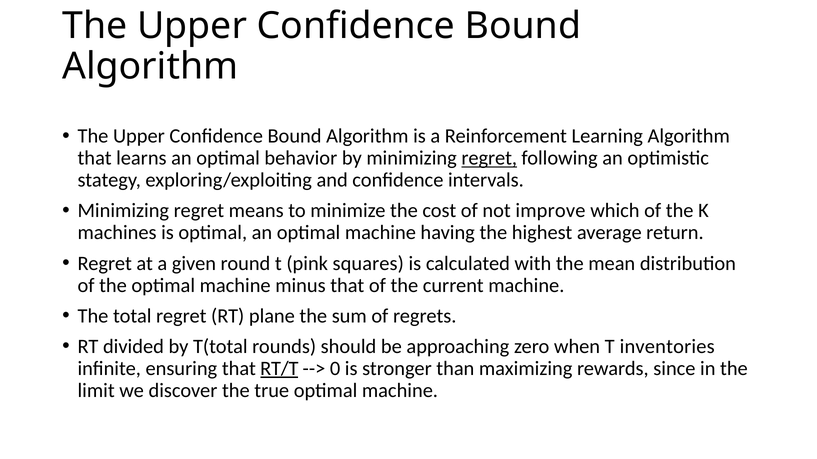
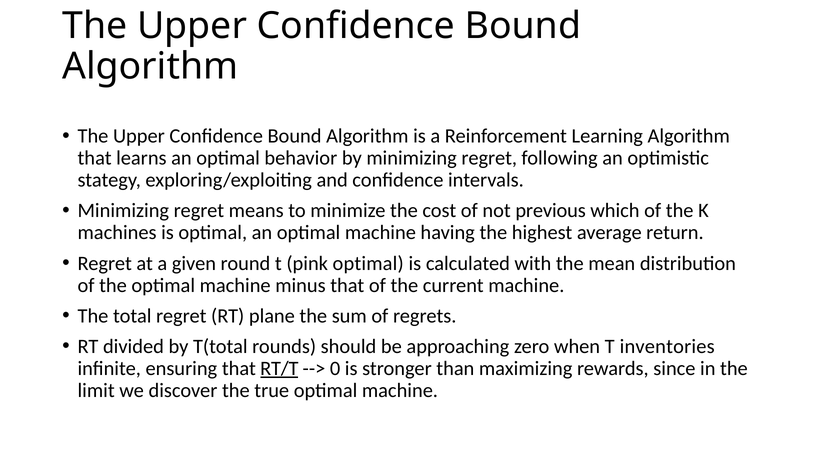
regret at (489, 158) underline: present -> none
improve: improve -> previous
pink squares: squares -> optimal
